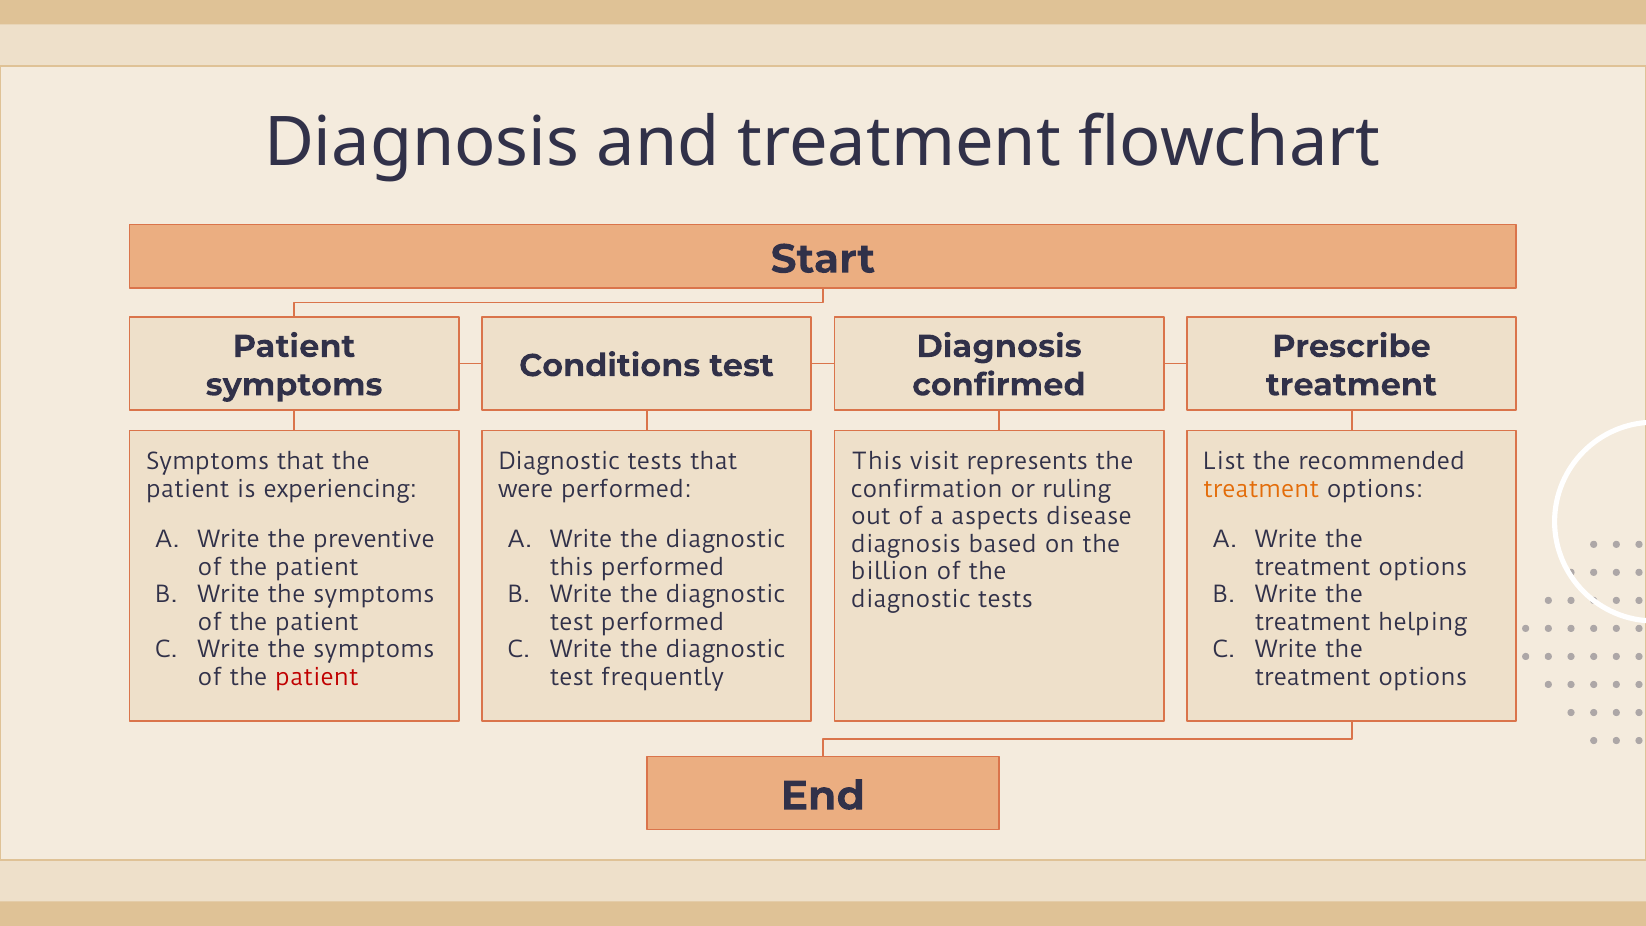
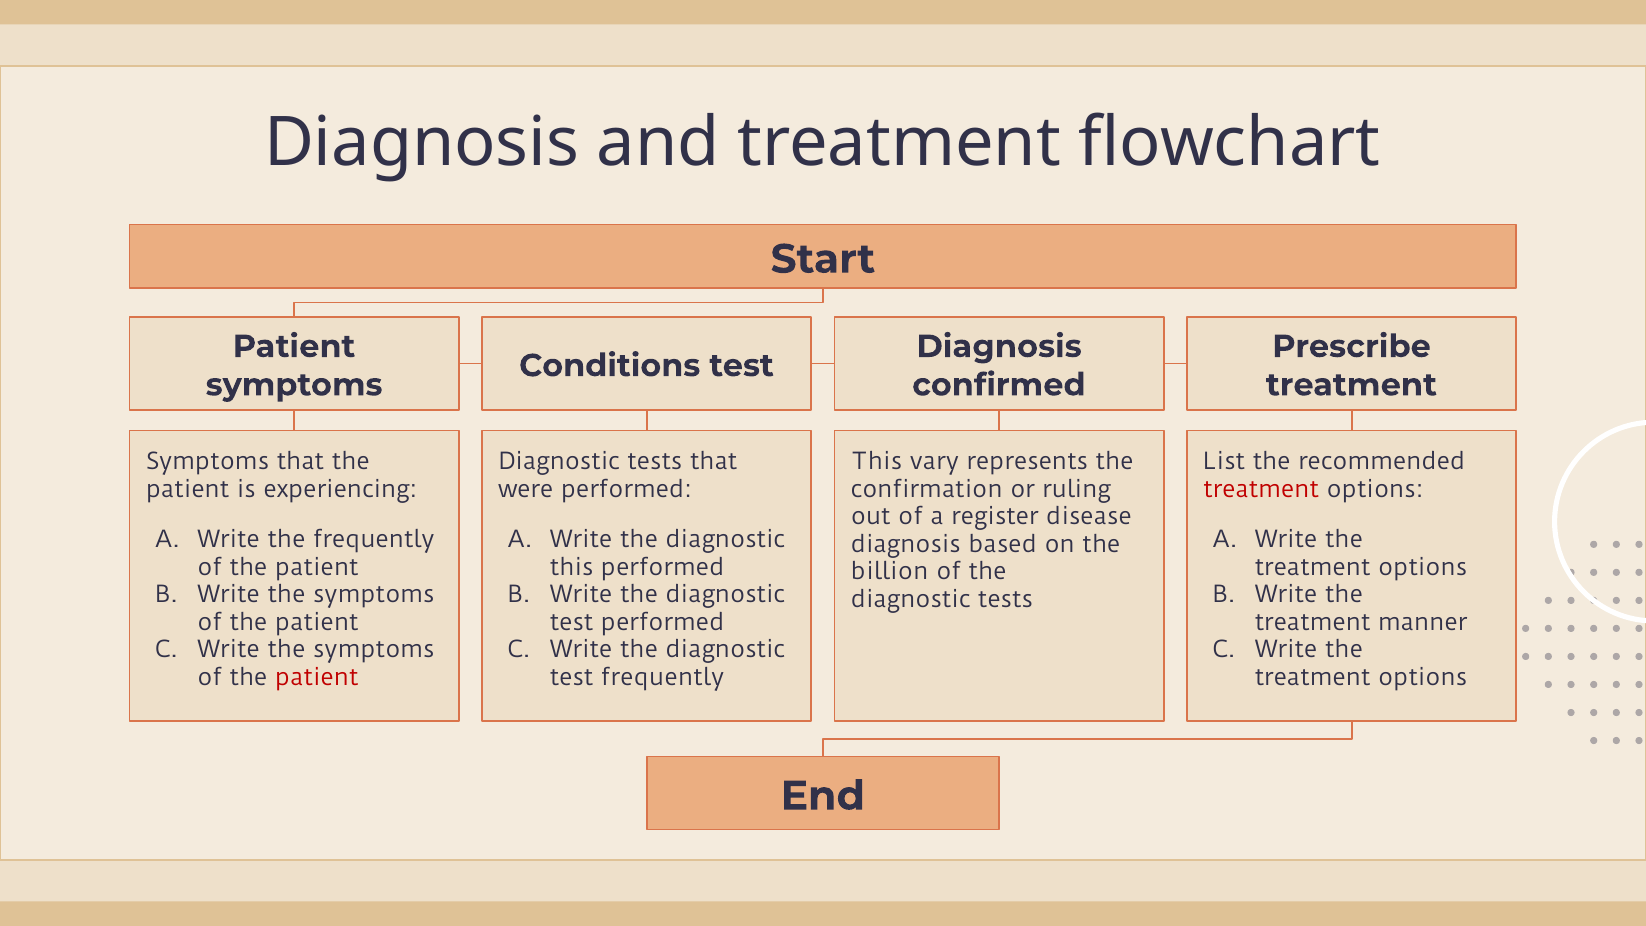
visit: visit -> vary
treatment at (1261, 490) colour: orange -> red
aspects: aspects -> register
the preventive: preventive -> frequently
helping: helping -> manner
